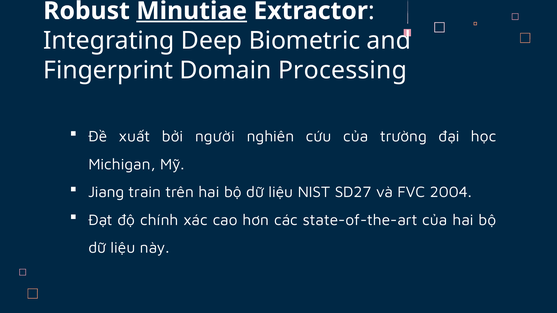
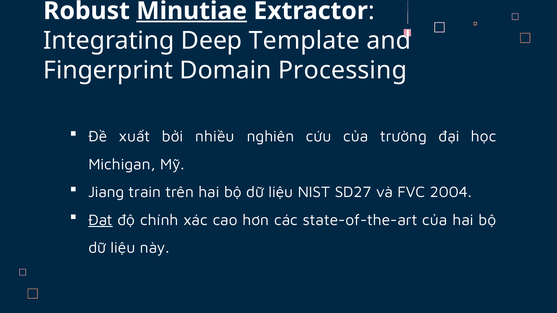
Biometric: Biometric -> Template
người: người -> nhiều
Đạt underline: none -> present
